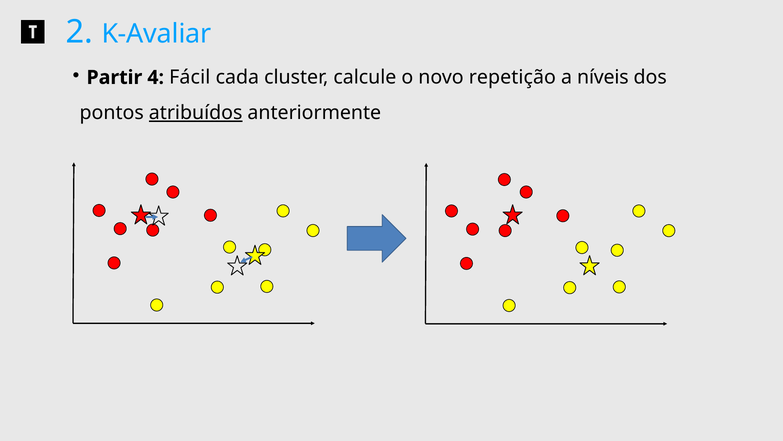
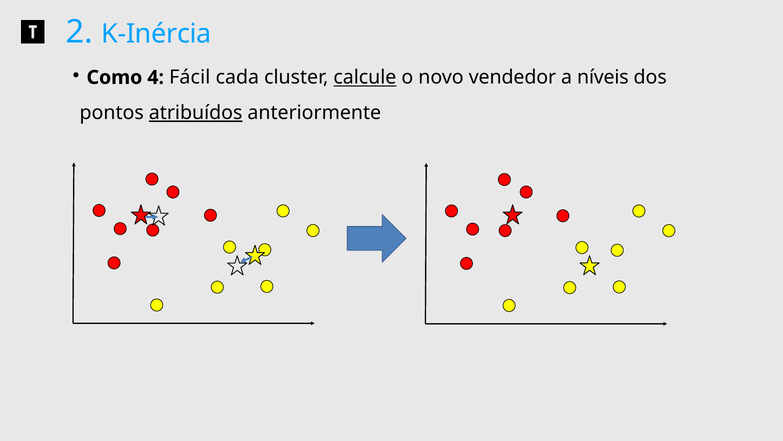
K-Avaliar: K-Avaliar -> K-Inércia
Partir: Partir -> Como
calcule underline: none -> present
repetição: repetição -> vendedor
